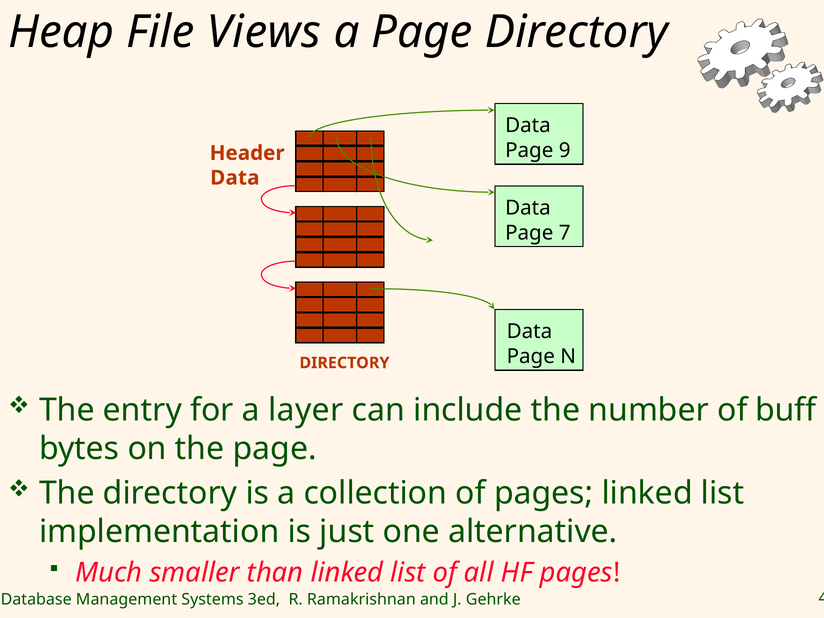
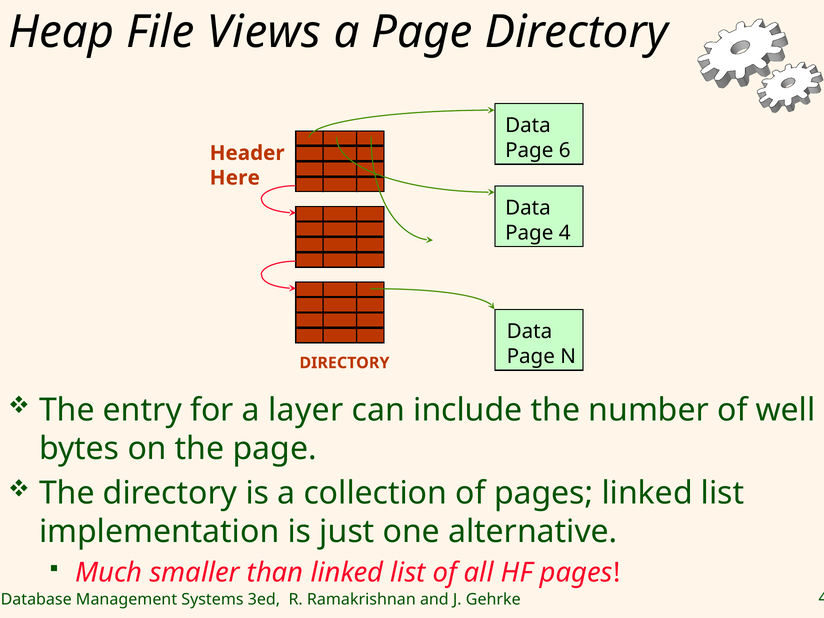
9: 9 -> 6
Data at (235, 178): Data -> Here
7: 7 -> 4
buff: buff -> well
